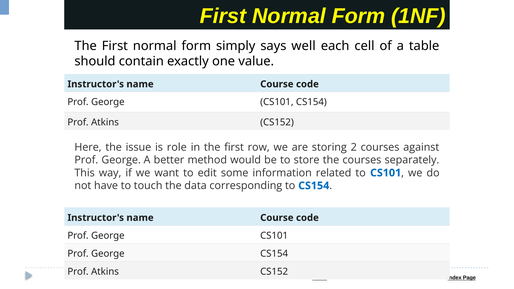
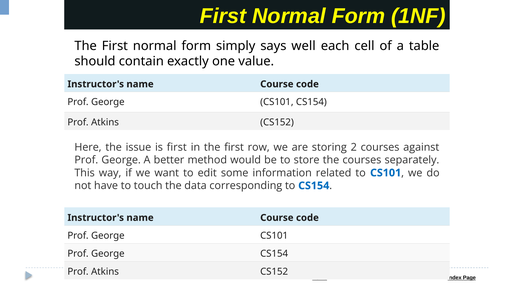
is role: role -> first
